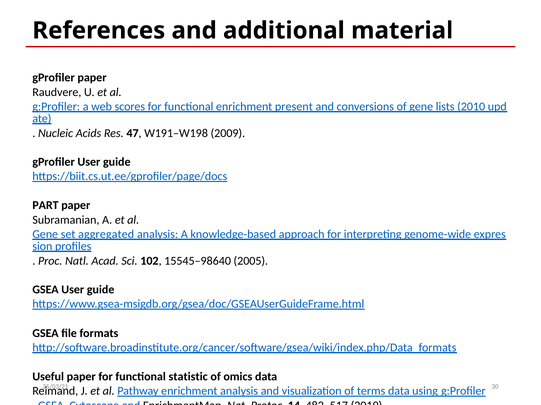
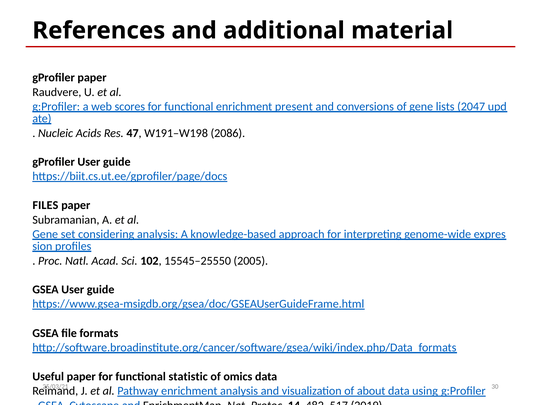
2010: 2010 -> 2047
2009: 2009 -> 2086
PART: PART -> FILES
aggregated: aggregated -> considering
15545–98640: 15545–98640 -> 15545–25550
terms: terms -> about
